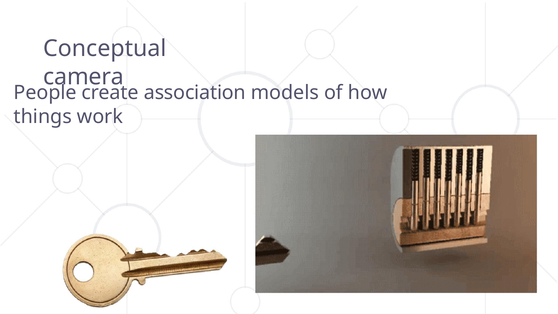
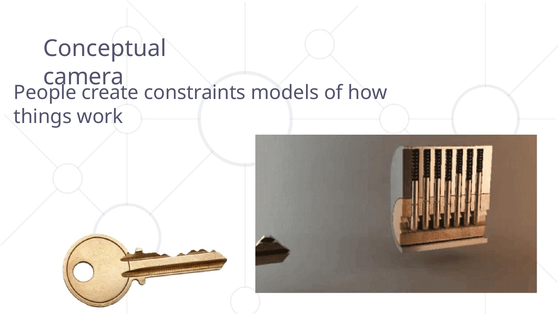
association: association -> constraints
